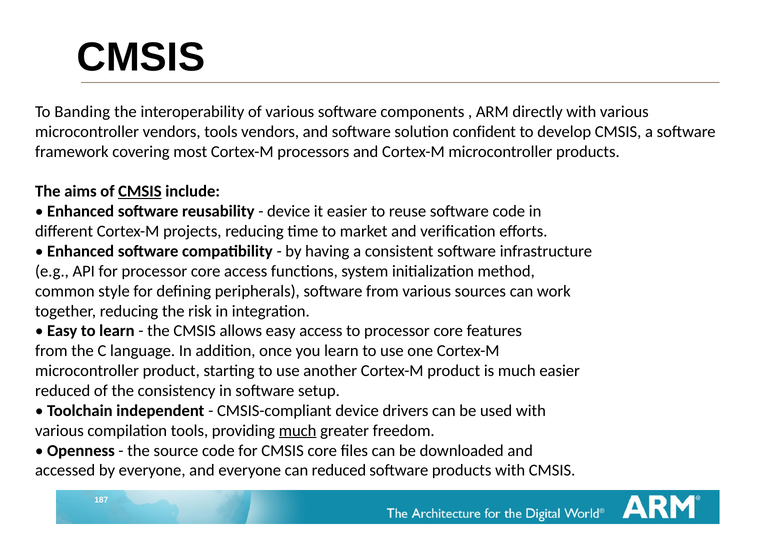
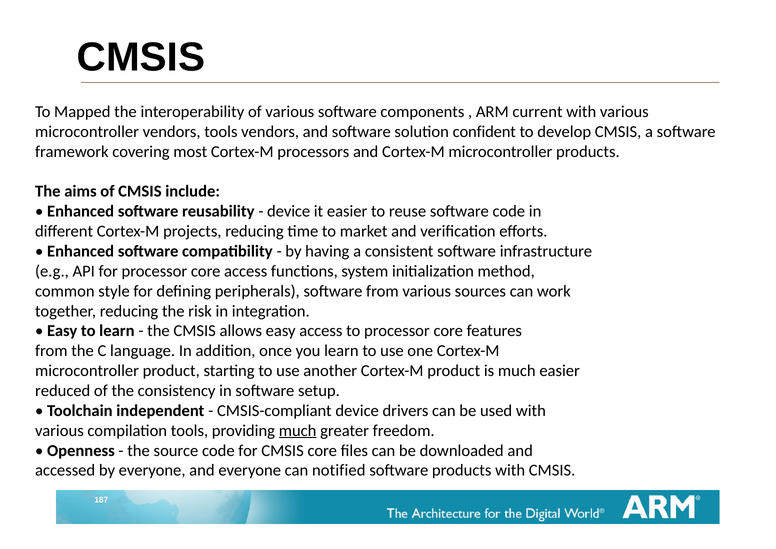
Banding: Banding -> Mapped
directly: directly -> current
CMSIS at (140, 191) underline: present -> none
can reduced: reduced -> notified
